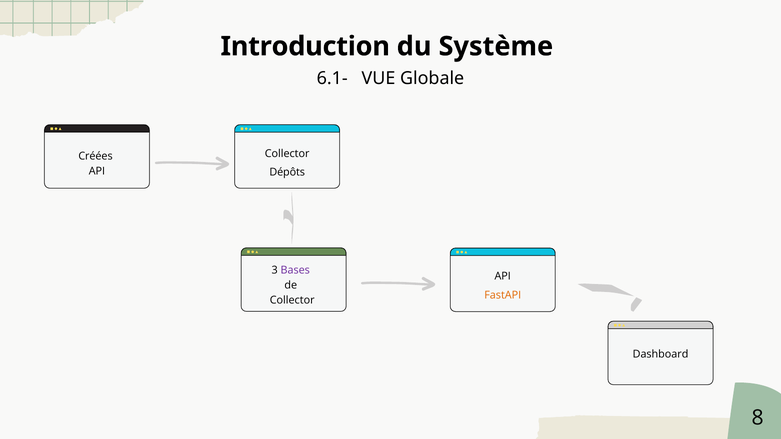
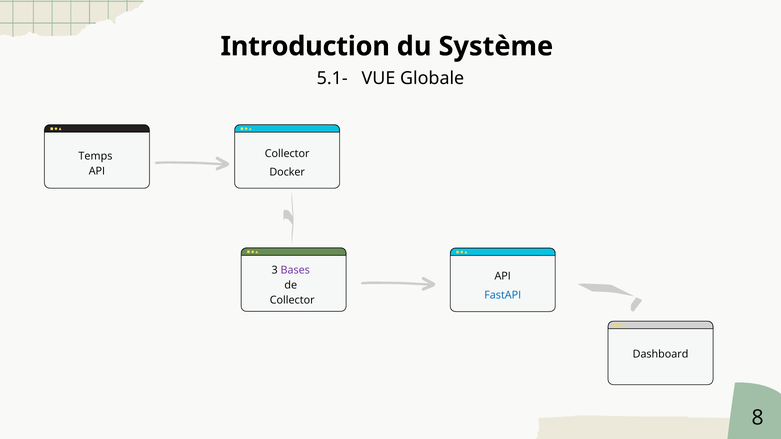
6.1-: 6.1- -> 5.1-
Créées: Créées -> Temps
Dépôts: Dépôts -> Docker
FastAPI colour: orange -> blue
